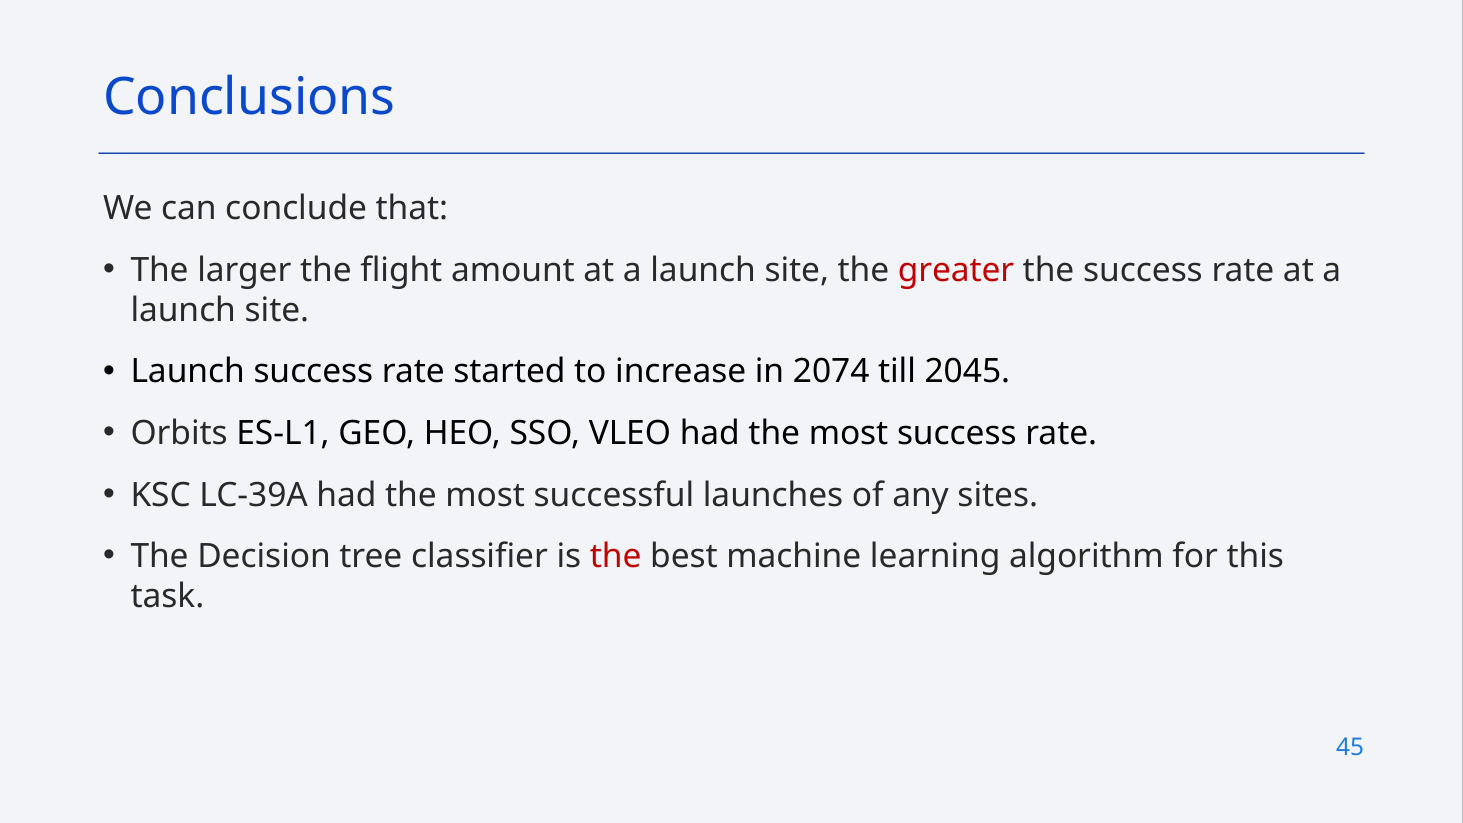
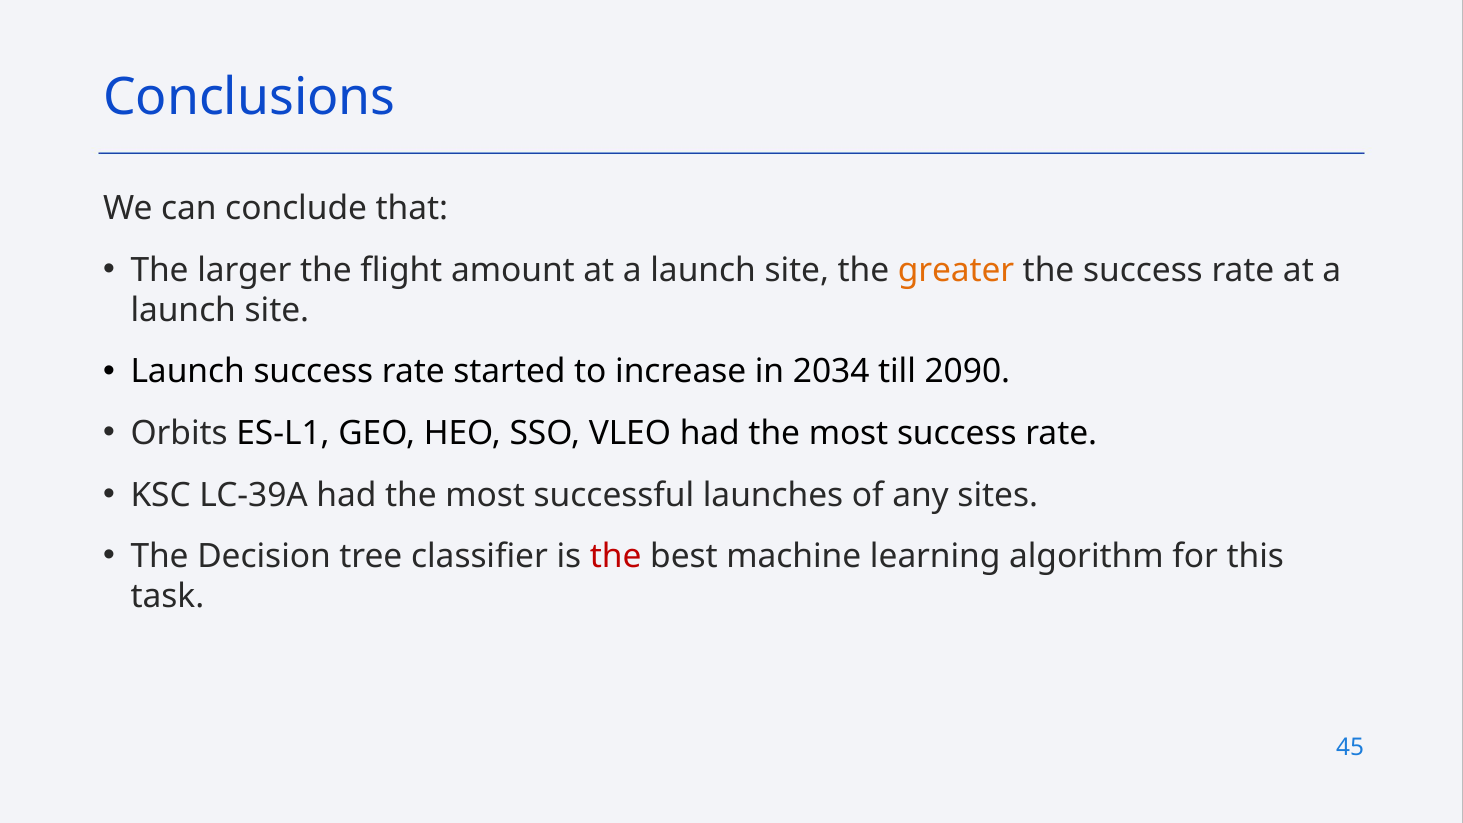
greater colour: red -> orange
2074: 2074 -> 2034
2045: 2045 -> 2090
